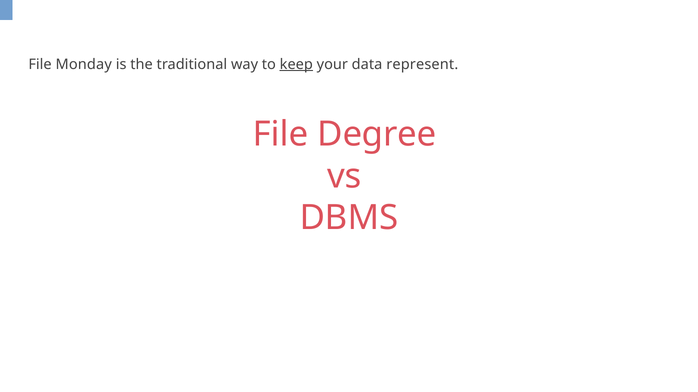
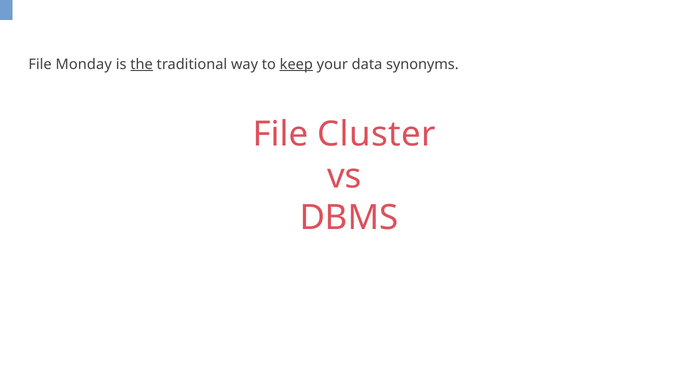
the underline: none -> present
represent: represent -> synonyms
Degree: Degree -> Cluster
